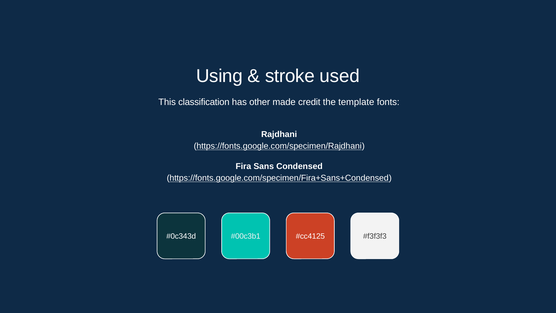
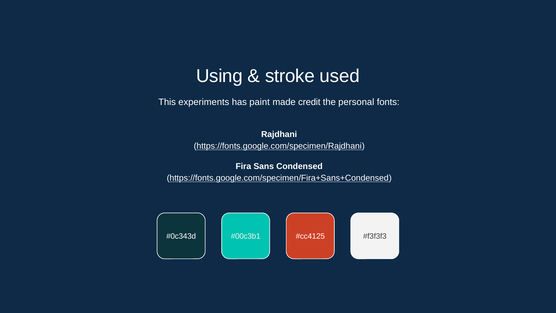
classification: classification -> experiments
other: other -> paint
template: template -> personal
